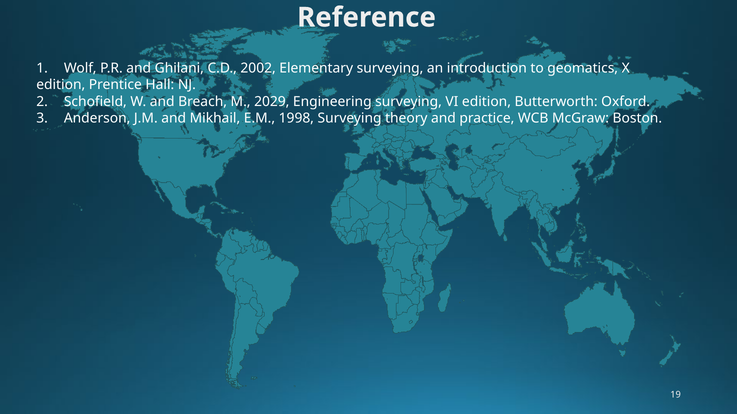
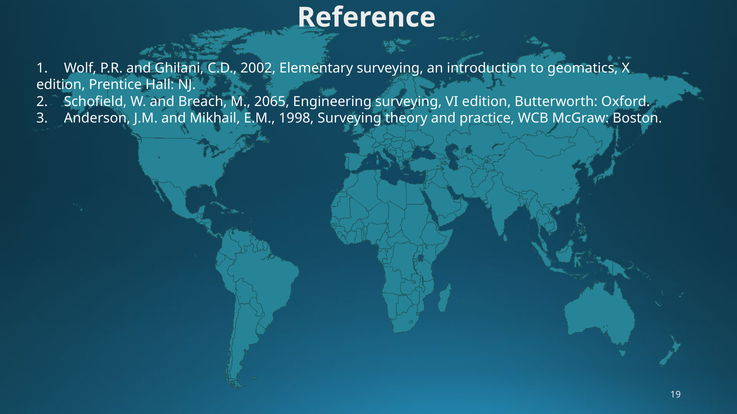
2029: 2029 -> 2065
